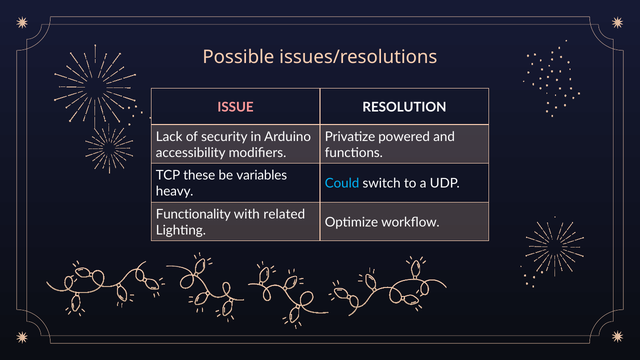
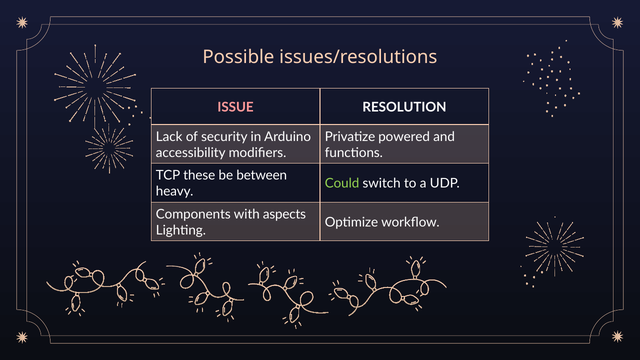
variables: variables -> between
Could colour: light blue -> light green
Functionality: Functionality -> Components
related: related -> aspects
